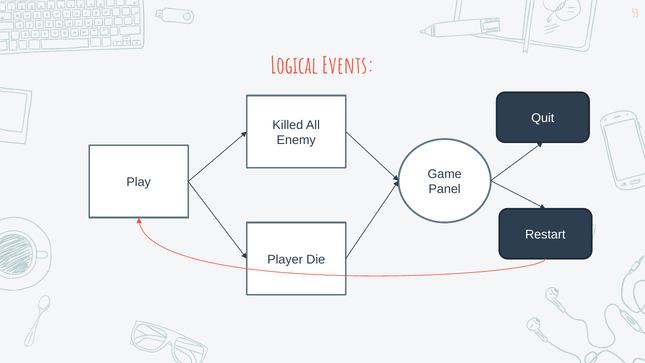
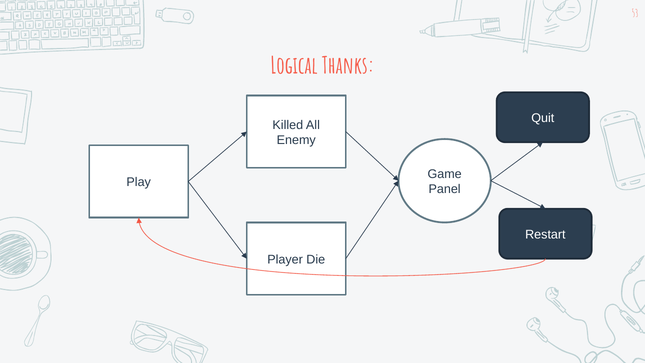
Events: Events -> Thanks
